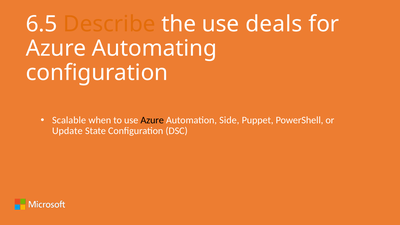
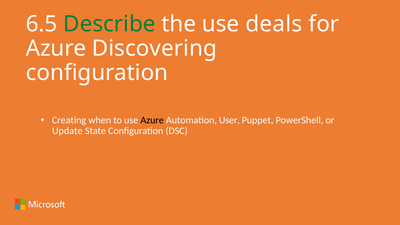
Describe colour: orange -> green
Automating: Automating -> Discovering
Scalable: Scalable -> Creating
Side: Side -> User
